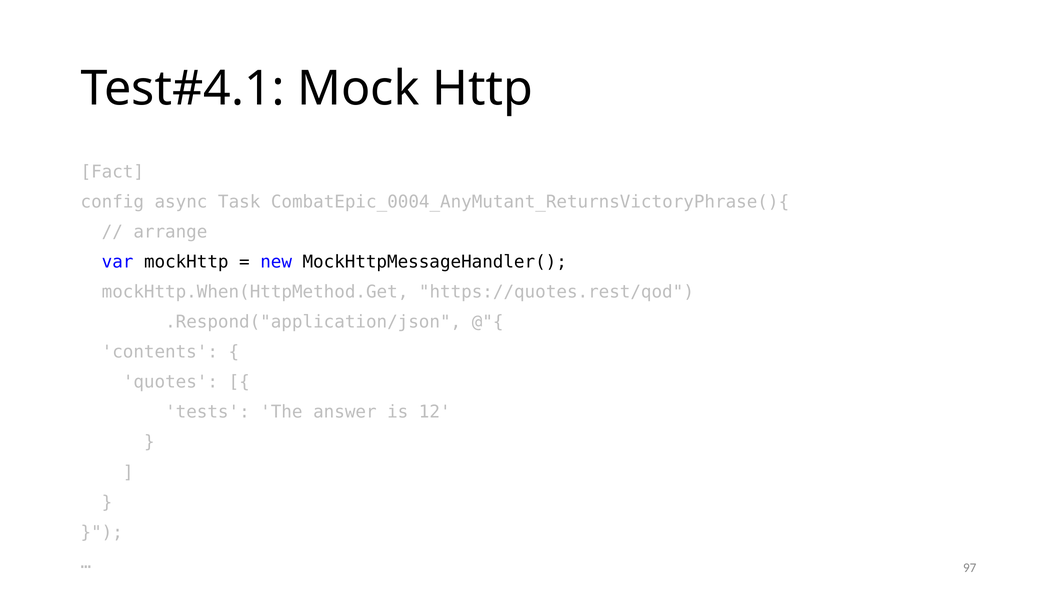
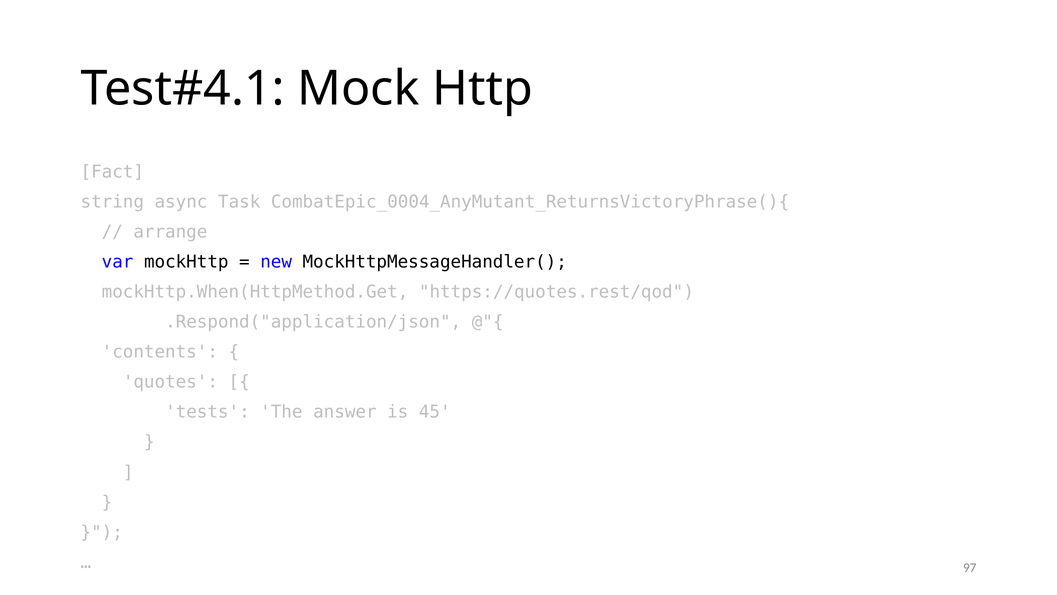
config: config -> string
12: 12 -> 45
